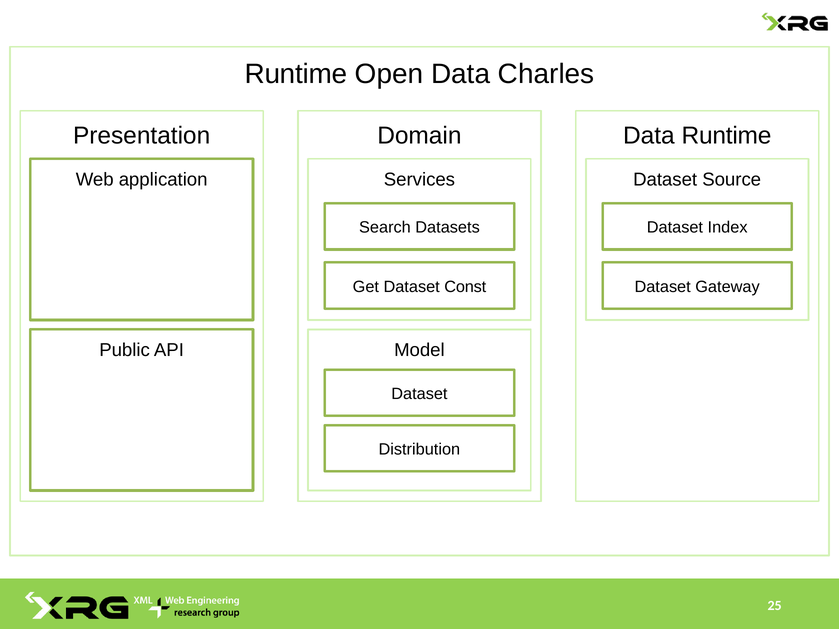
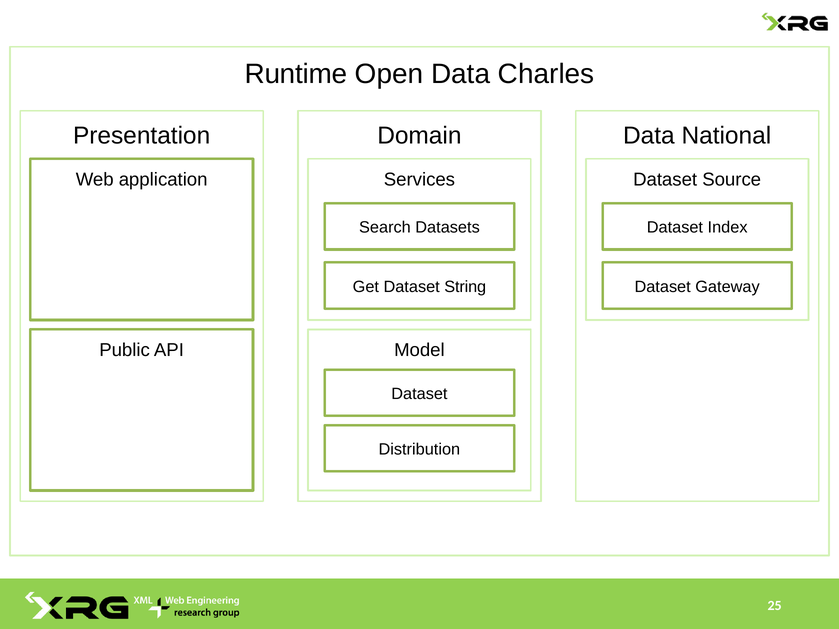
Data Runtime: Runtime -> National
Const: Const -> String
